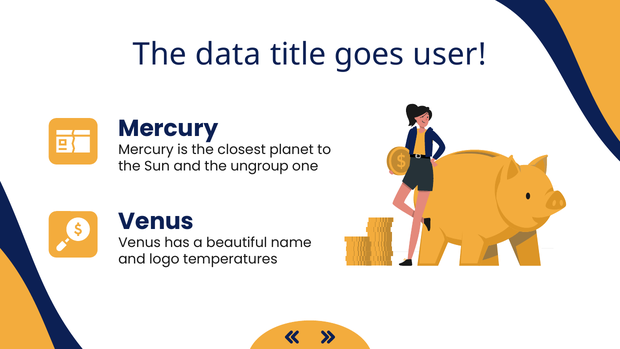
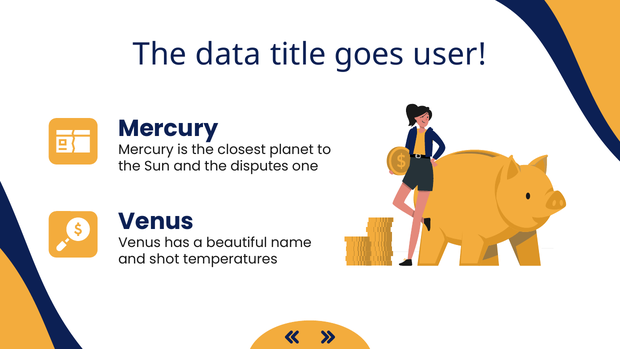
ungroup: ungroup -> disputes
logo: logo -> shot
